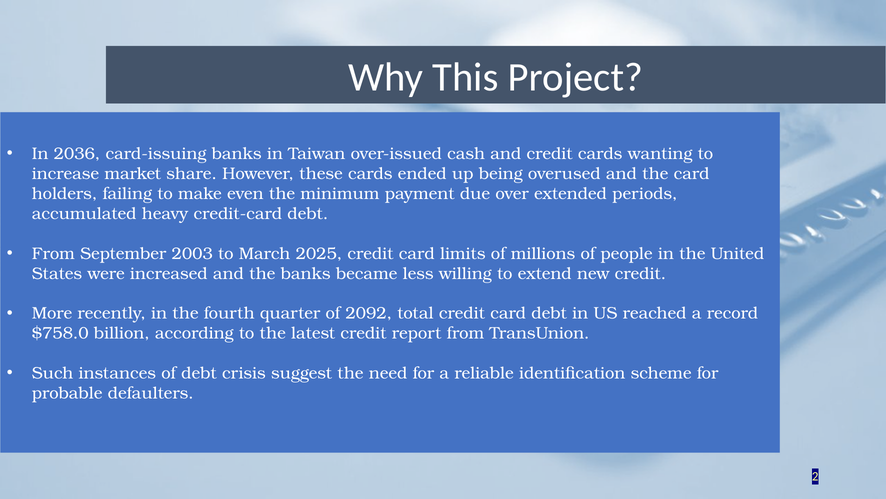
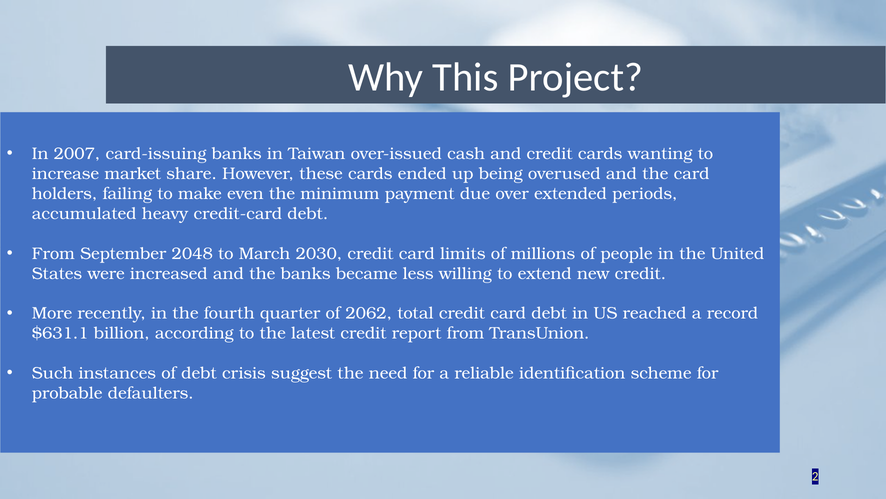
2036: 2036 -> 2007
2003: 2003 -> 2048
2025: 2025 -> 2030
2092: 2092 -> 2062
$758.0: $758.0 -> $631.1
